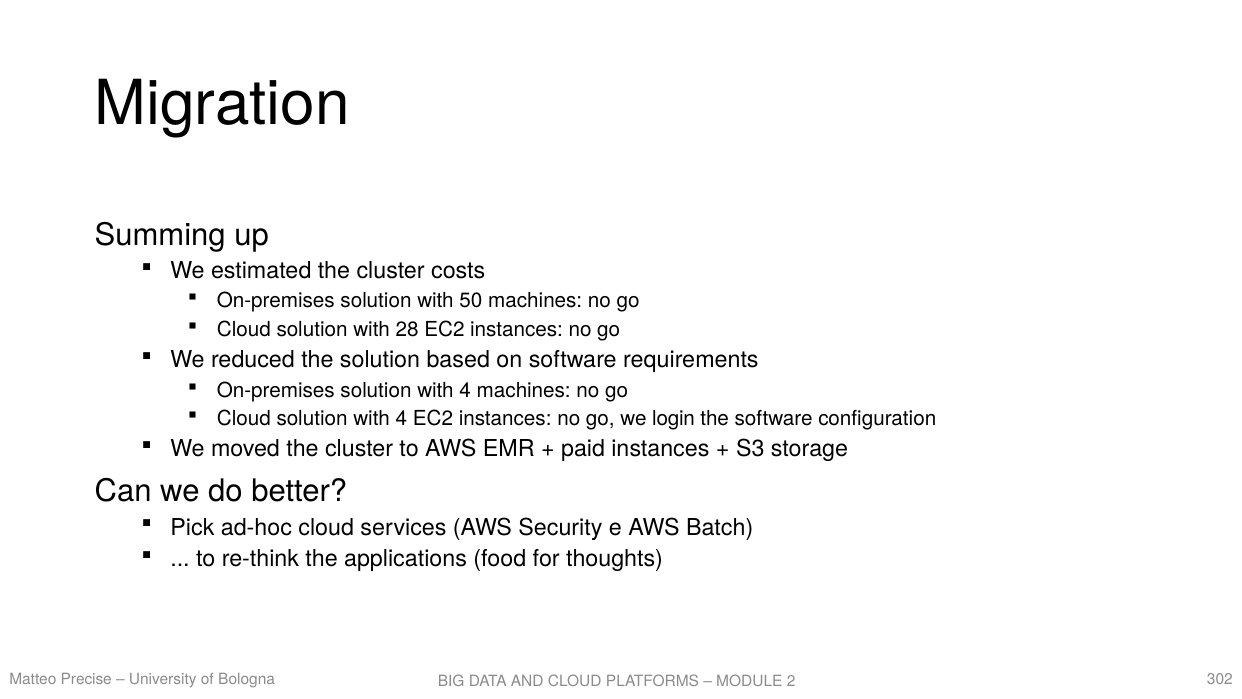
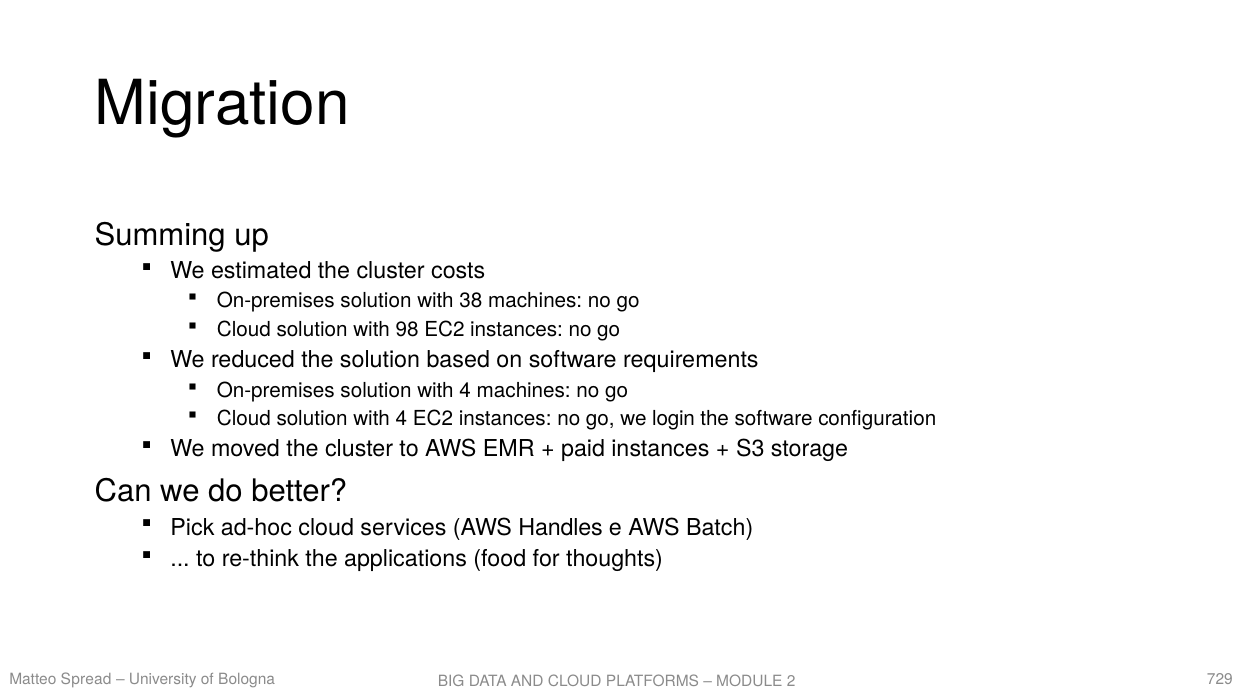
50: 50 -> 38
28: 28 -> 98
Security: Security -> Handles
Precise: Precise -> Spread
302: 302 -> 729
